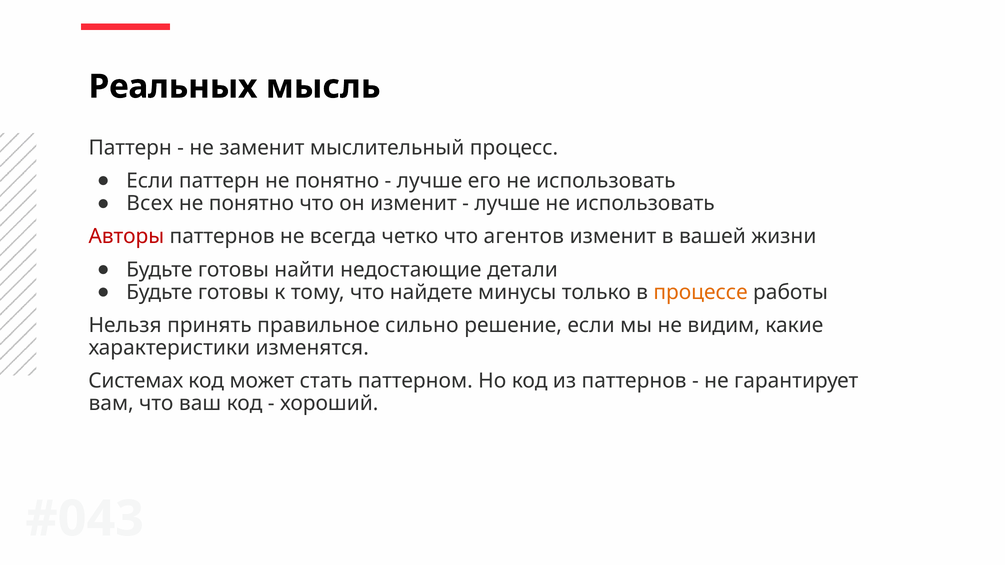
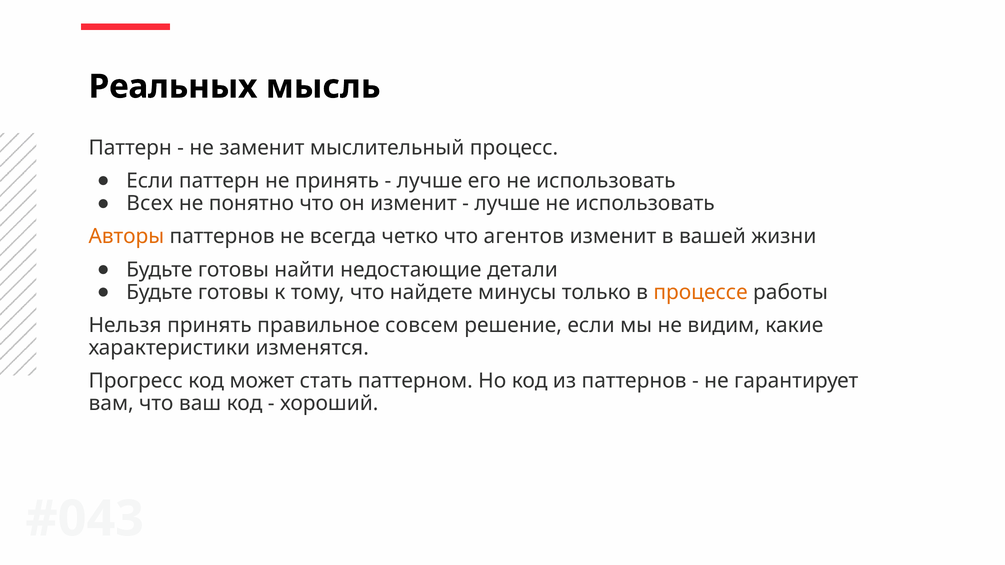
паттерн не понятно: понятно -> принять
Авторы colour: red -> orange
сильно: сильно -> совсем
Системах: Системах -> Прогресс
